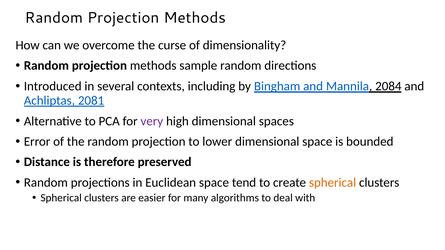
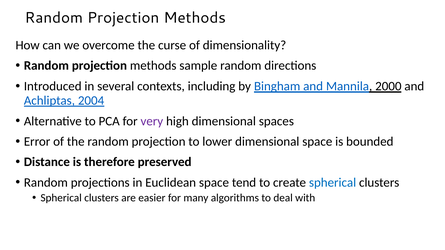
2084: 2084 -> 2000
2081: 2081 -> 2004
spherical at (333, 183) colour: orange -> blue
